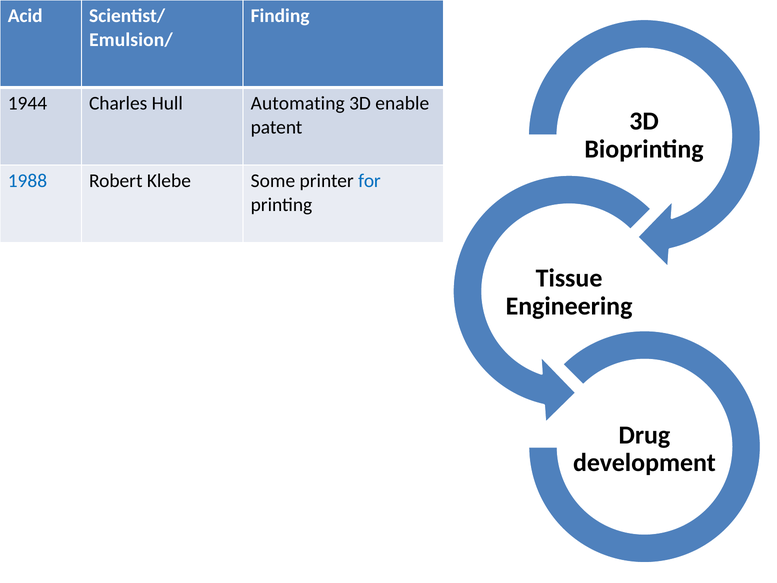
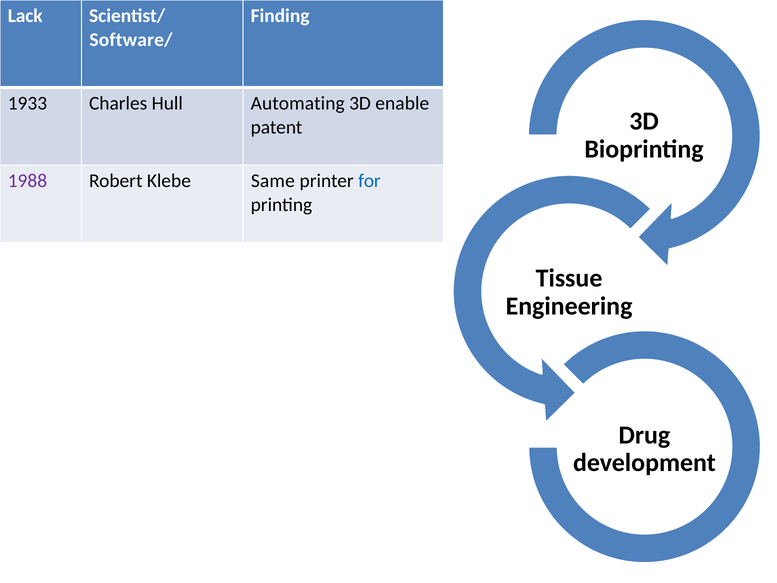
Acid: Acid -> Lack
Emulsion/: Emulsion/ -> Software/
1944: 1944 -> 1933
1988 colour: blue -> purple
Some: Some -> Same
